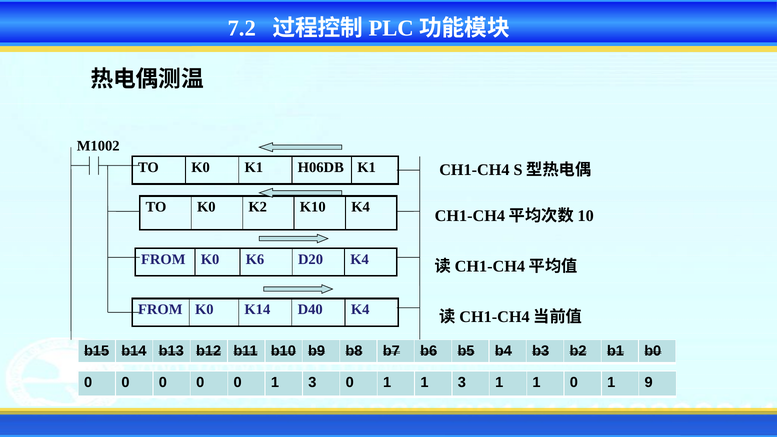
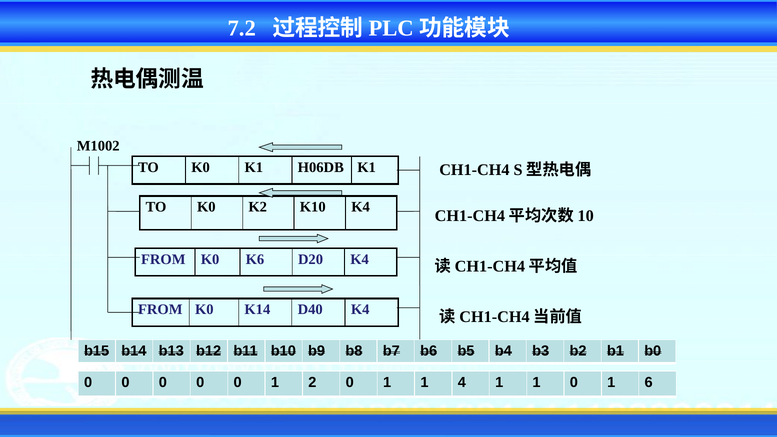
0 1 3: 3 -> 2
1 1 3: 3 -> 4
9: 9 -> 6
